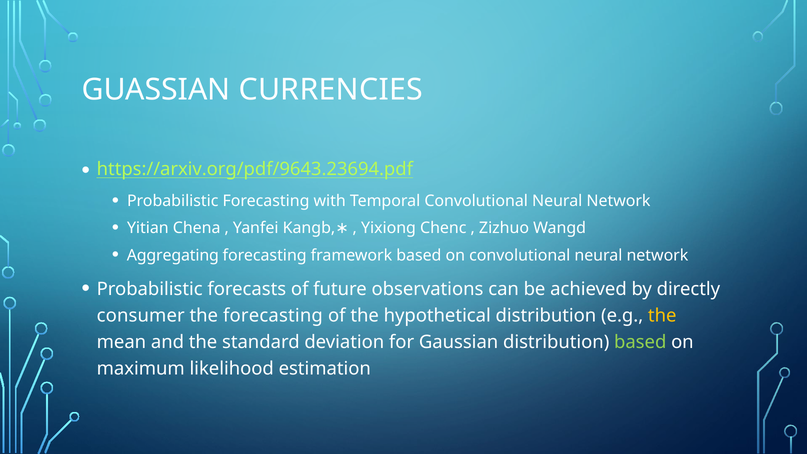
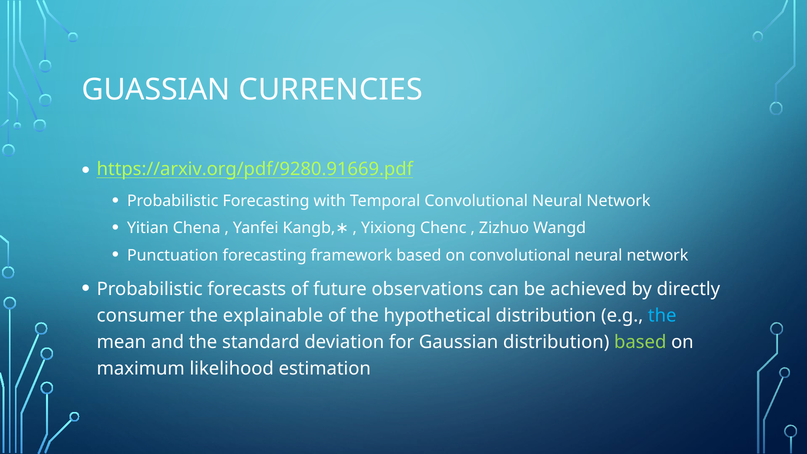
https://arxiv.org/pdf/9643.23694.pdf: https://arxiv.org/pdf/9643.23694.pdf -> https://arxiv.org/pdf/9280.91669.pdf
Aggregating: Aggregating -> Punctuation
the forecasting: forecasting -> explainable
the at (662, 316) colour: yellow -> light blue
